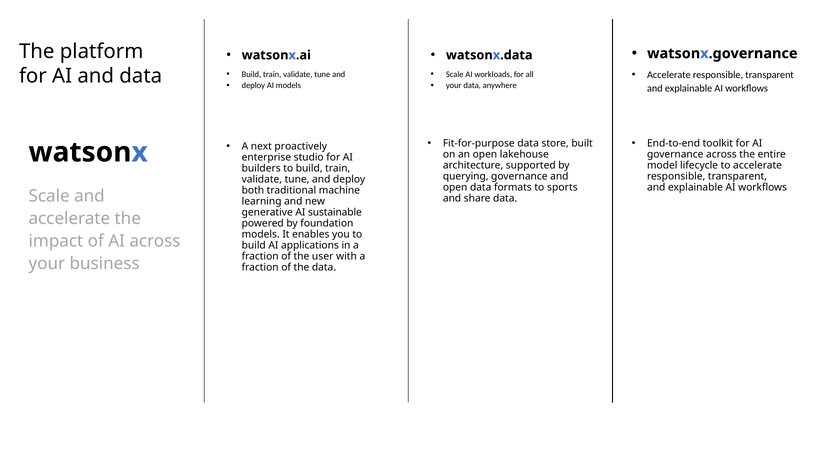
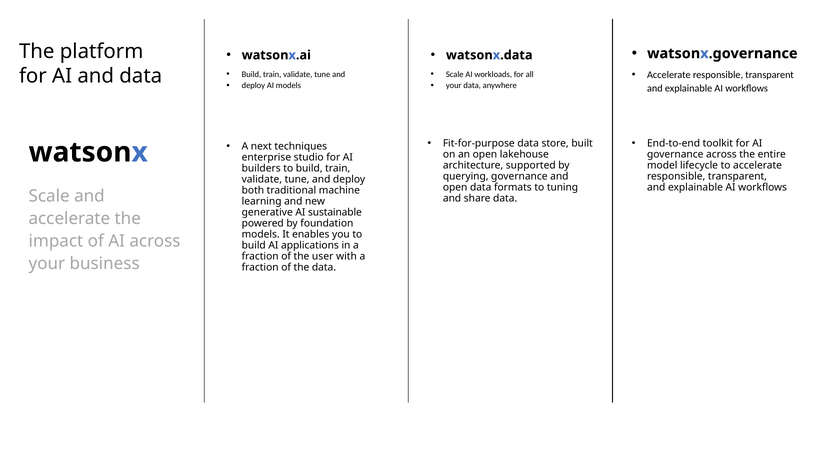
proactively: proactively -> techniques
sports: sports -> tuning
